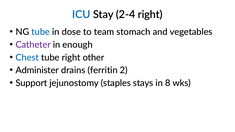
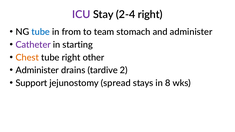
ICU colour: blue -> purple
dose: dose -> from
and vegetables: vegetables -> administer
enough: enough -> starting
Chest colour: blue -> orange
ferritin: ferritin -> tardive
staples: staples -> spread
